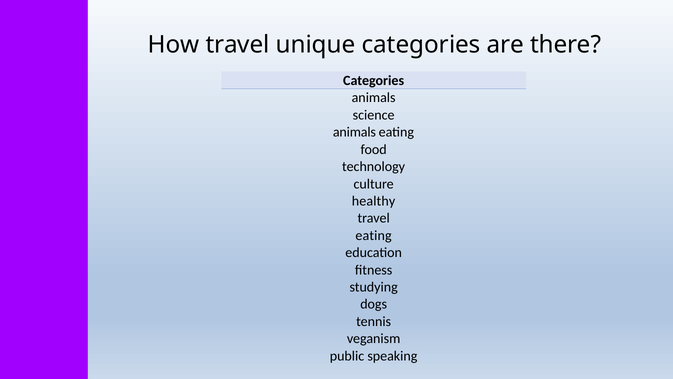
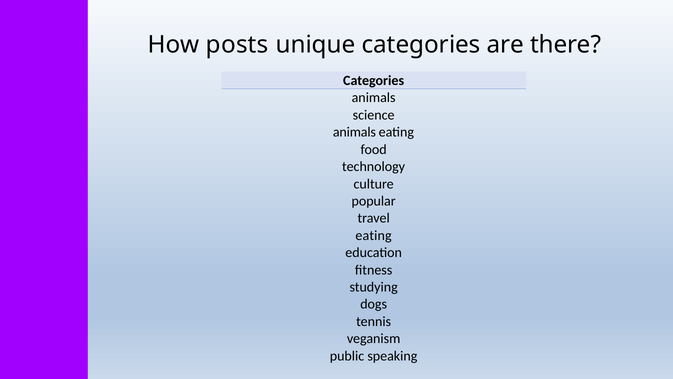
How travel: travel -> posts
healthy: healthy -> popular
